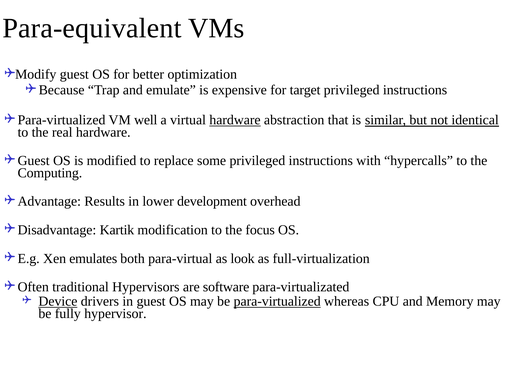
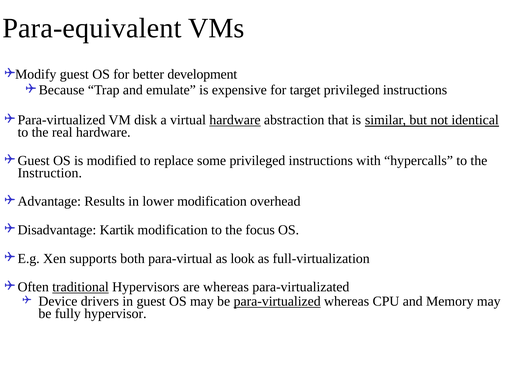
optimization: optimization -> development
well: well -> disk
Computing: Computing -> Instruction
lower development: development -> modification
emulates: emulates -> supports
traditional underline: none -> present
are software: software -> whereas
Device underline: present -> none
